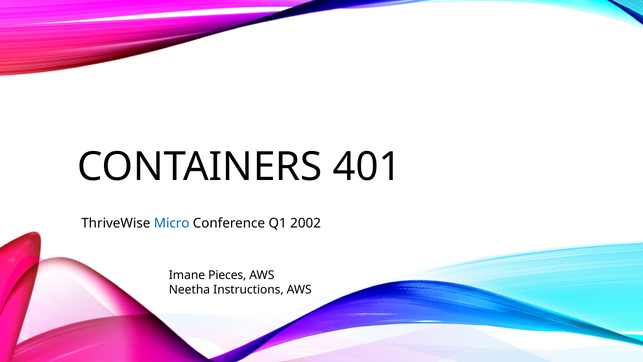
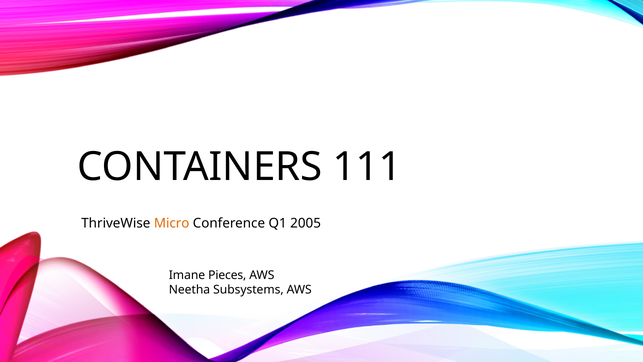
401: 401 -> 111
Micro colour: blue -> orange
2002: 2002 -> 2005
Instructions: Instructions -> Subsystems
